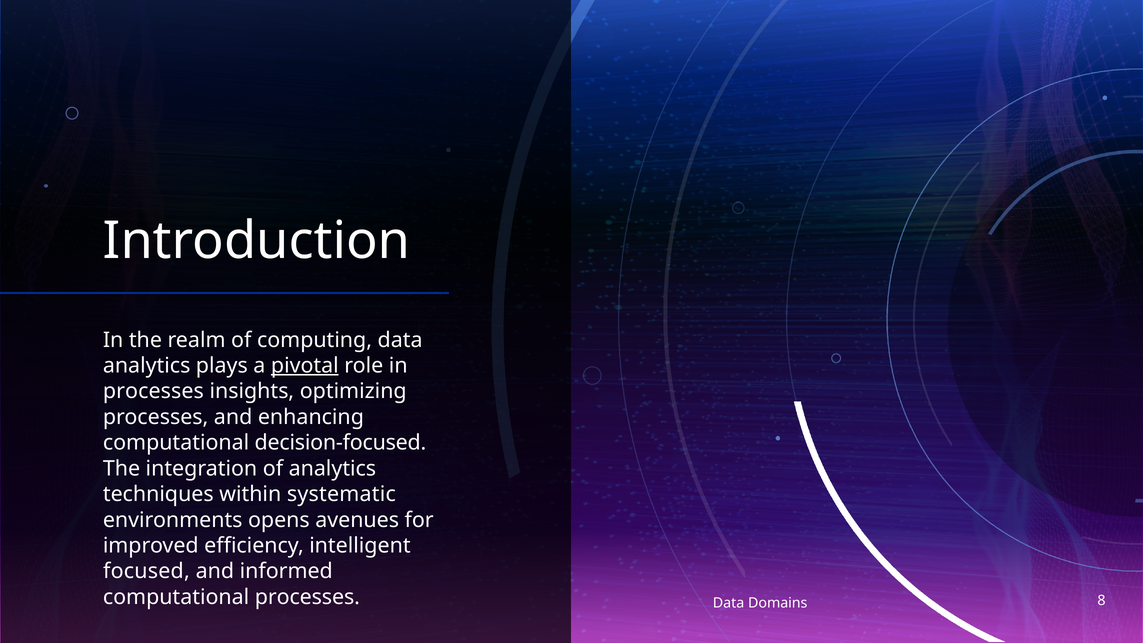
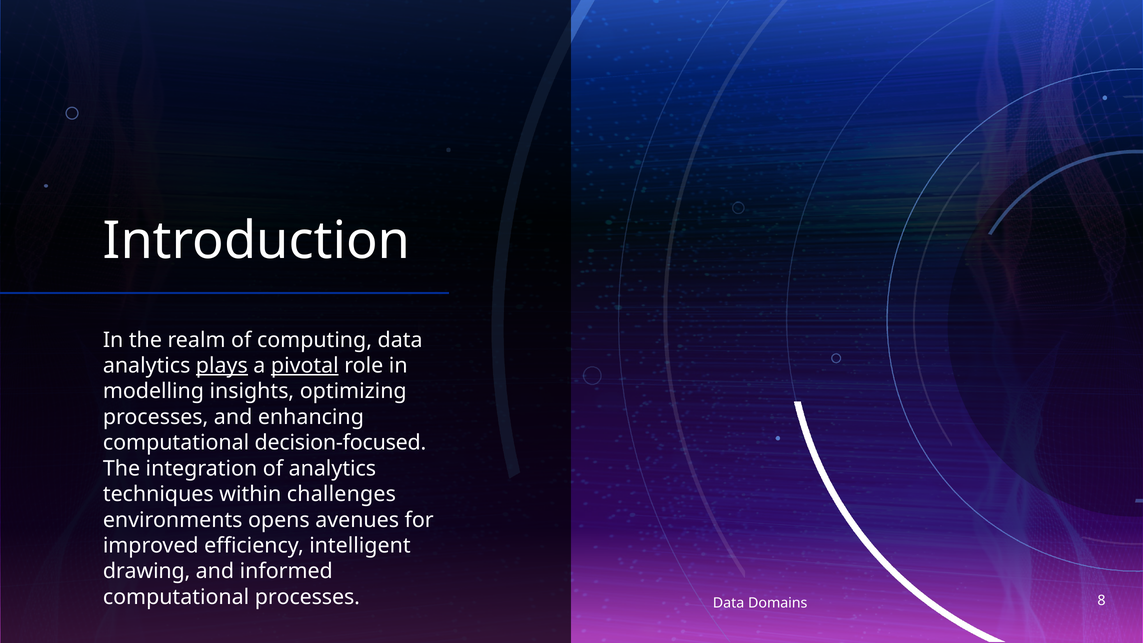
plays underline: none -> present
processes at (153, 391): processes -> modelling
systematic: systematic -> challenges
focused: focused -> drawing
